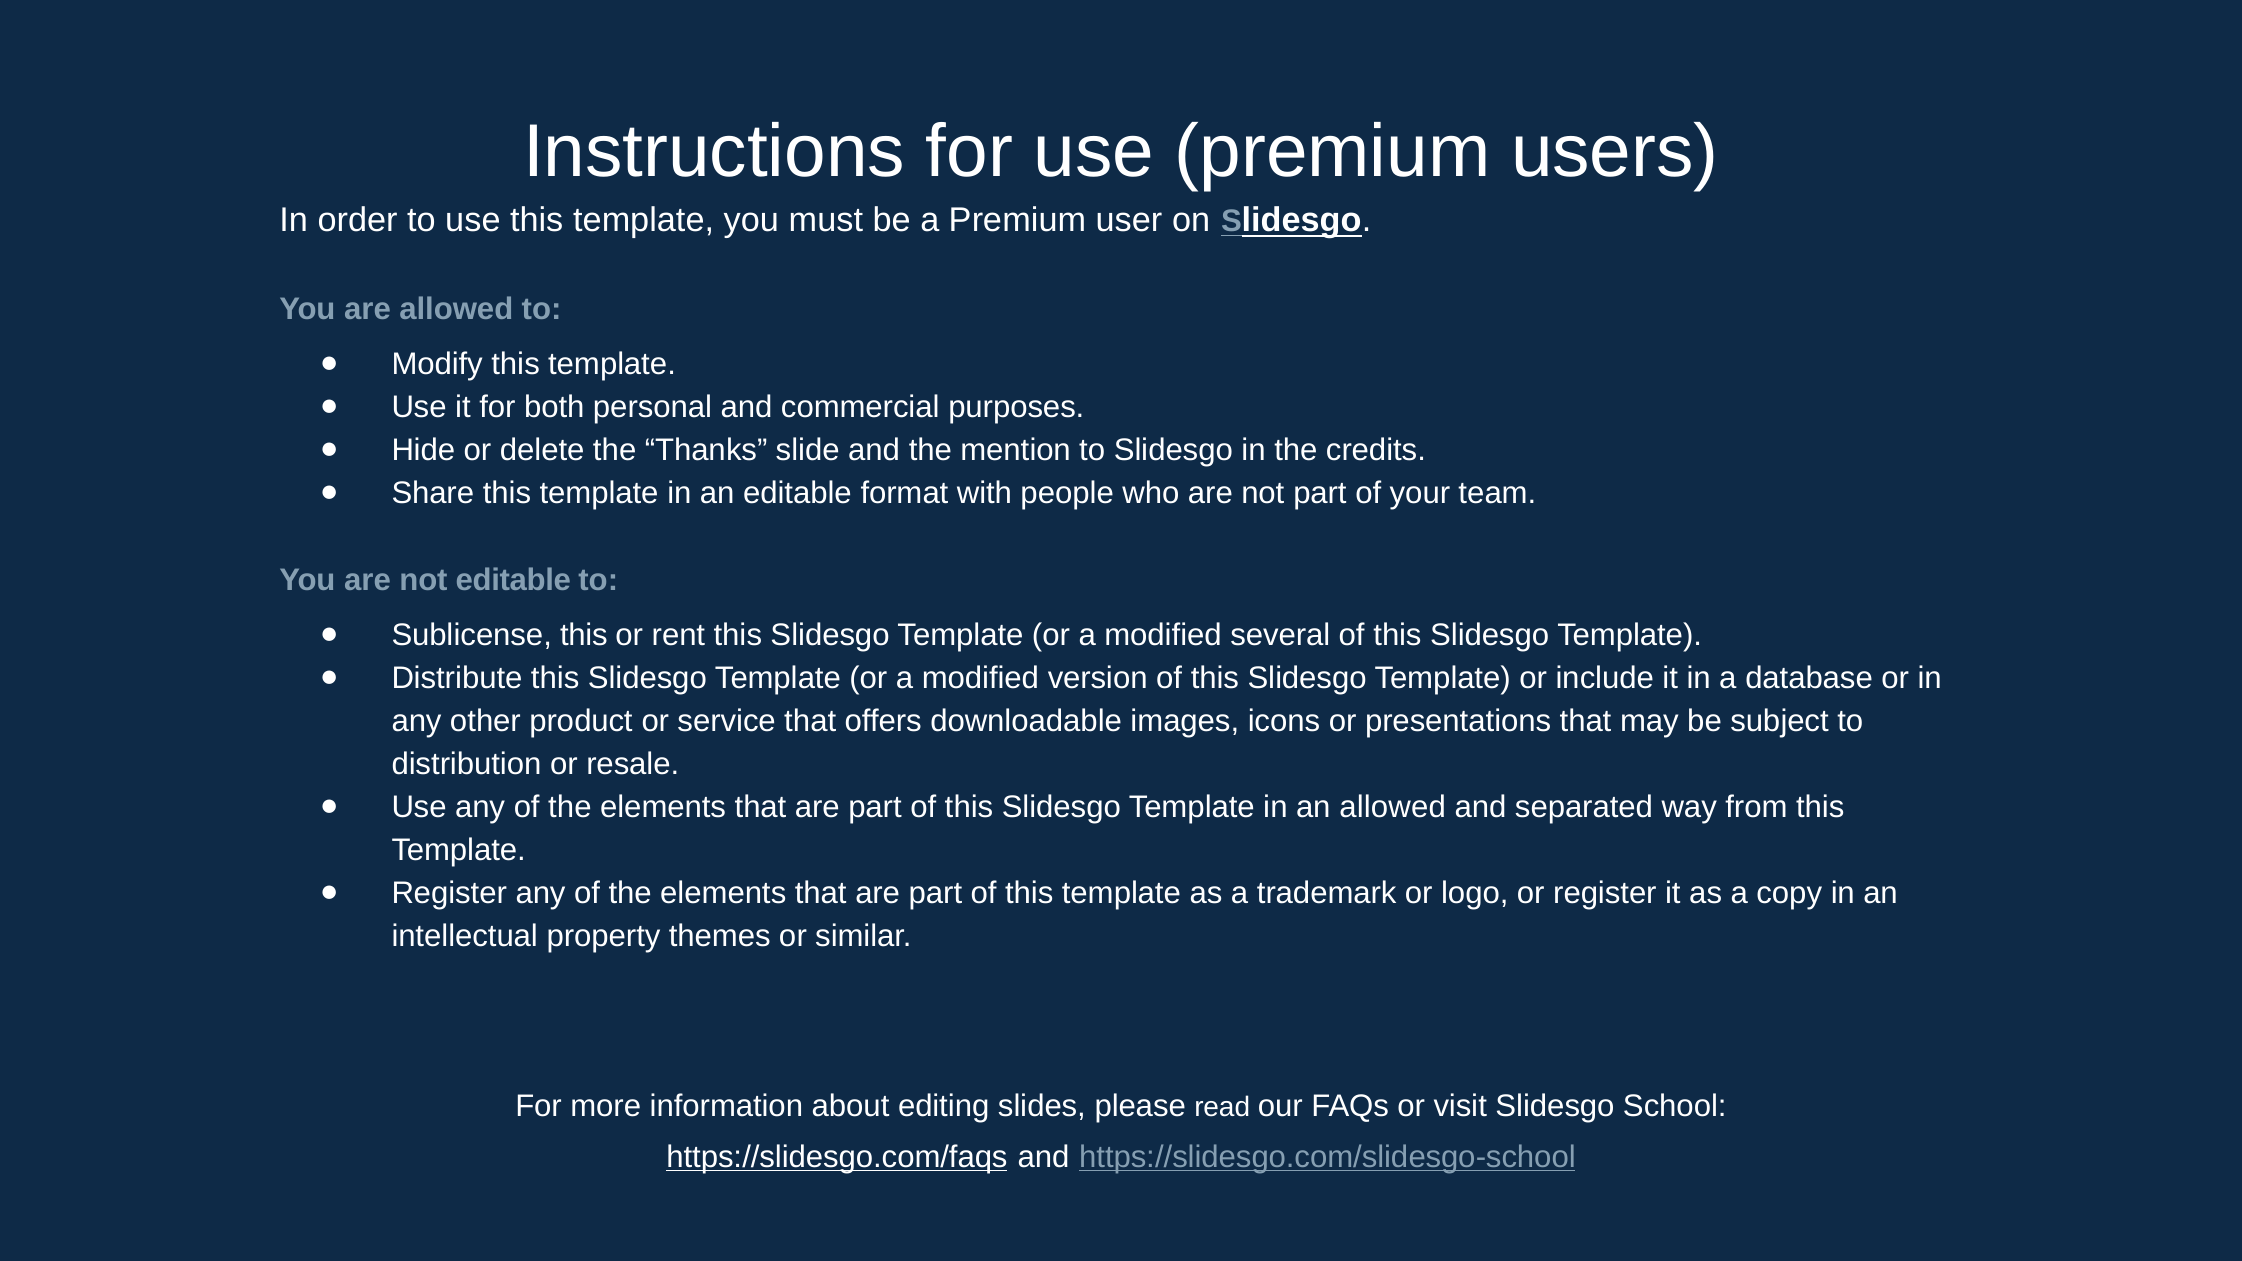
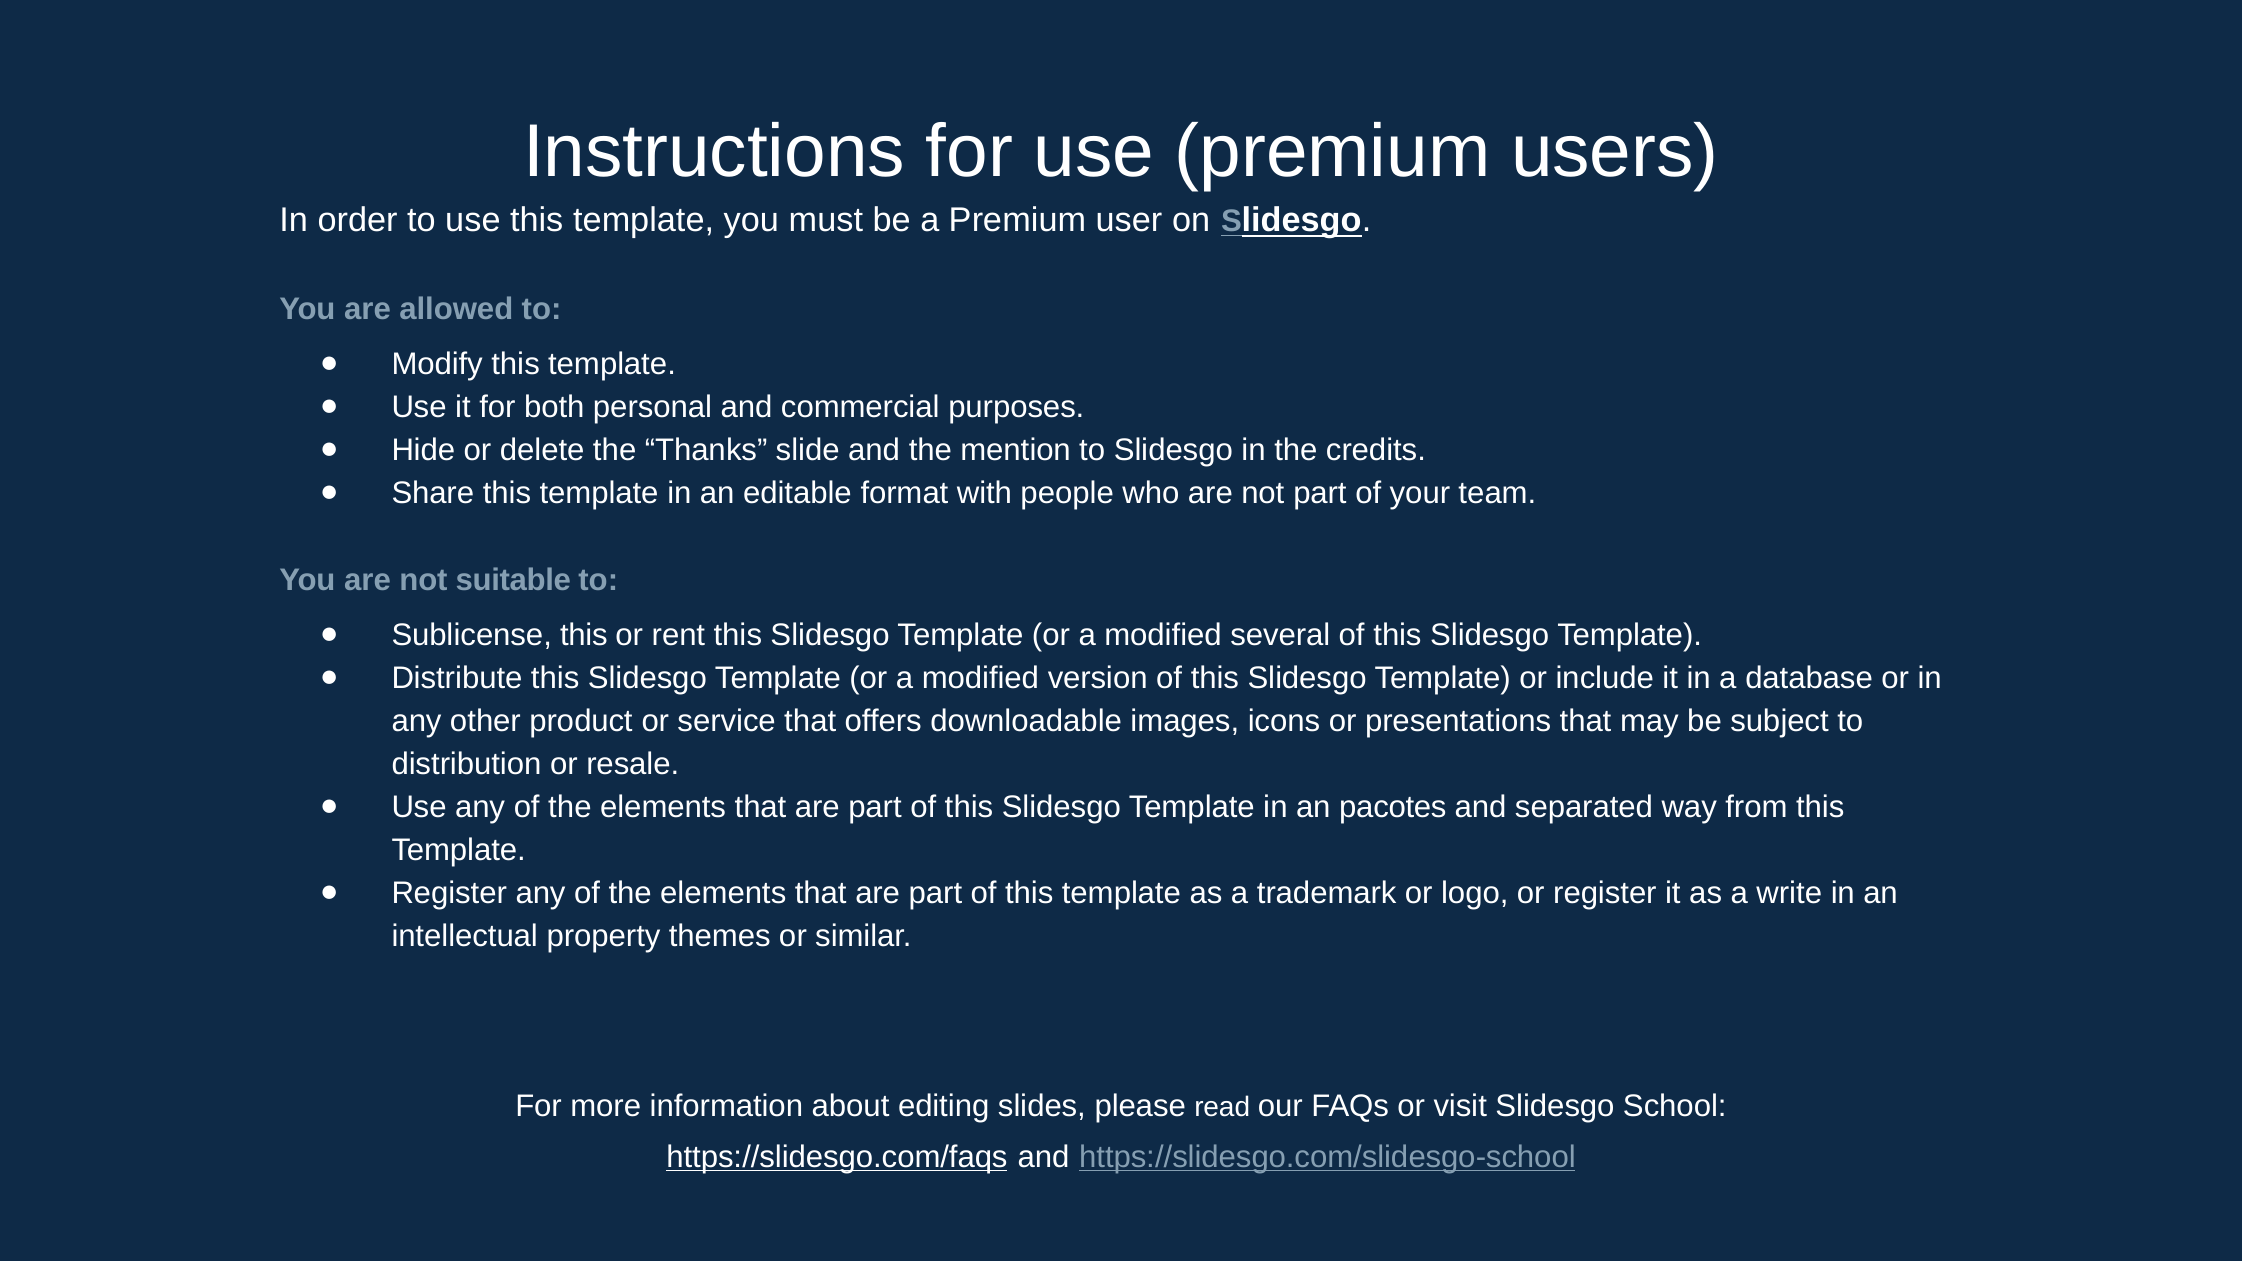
not editable: editable -> suitable
an allowed: allowed -> pacotes
copy: copy -> write
